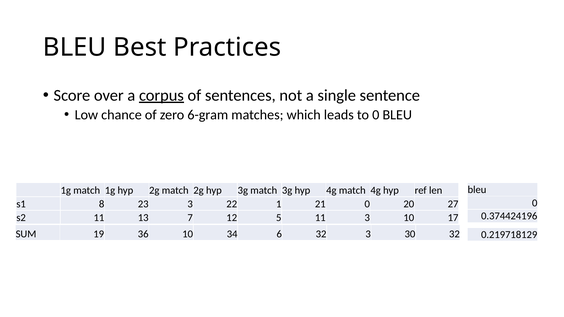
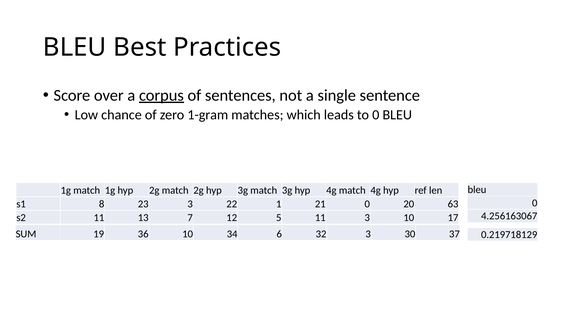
6-gram: 6-gram -> 1-gram
27: 27 -> 63
0.374424196: 0.374424196 -> 4.256163067
30 32: 32 -> 37
